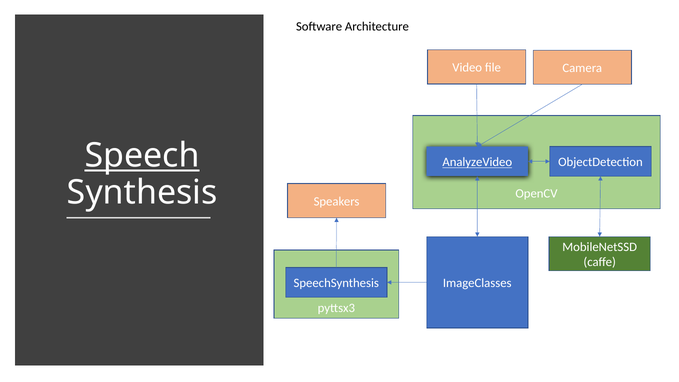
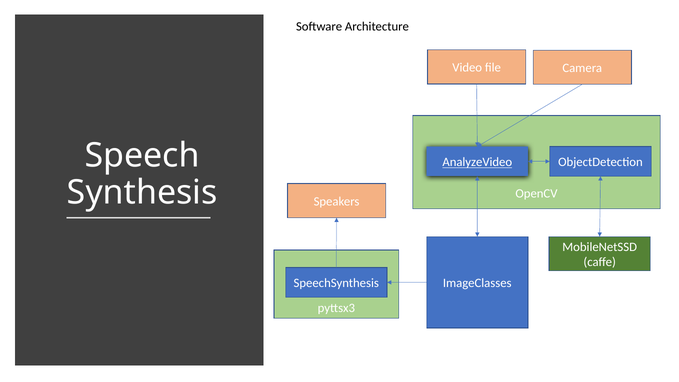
Speech underline: present -> none
